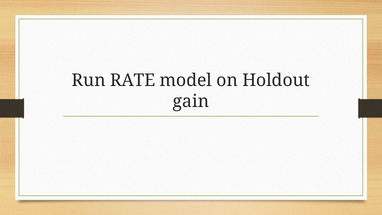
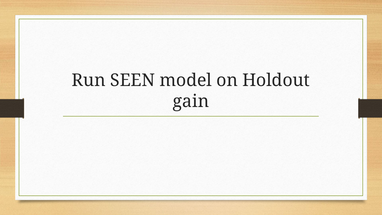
RATE: RATE -> SEEN
